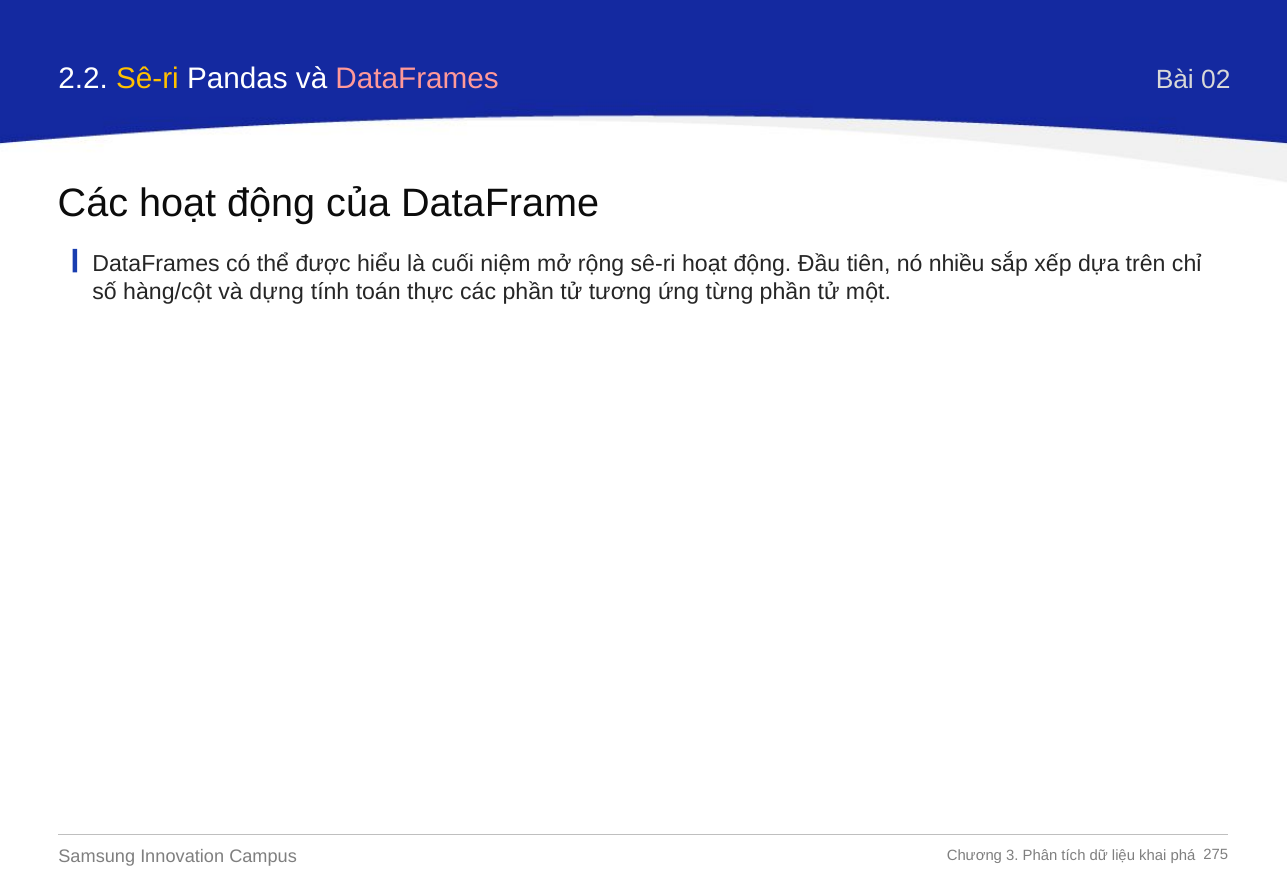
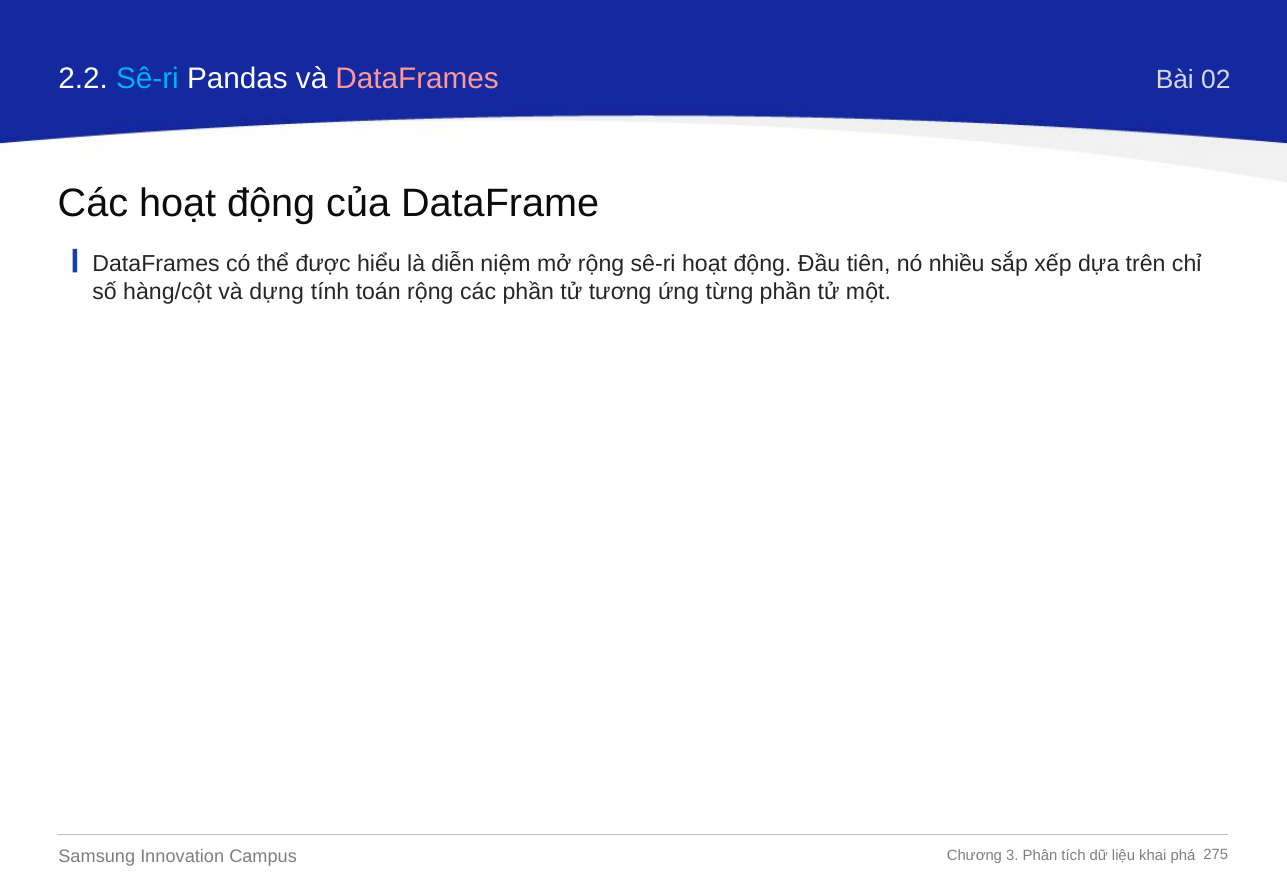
Sê-ri at (147, 78) colour: yellow -> light blue
cuối: cuối -> diễn
toán thực: thực -> rộng
